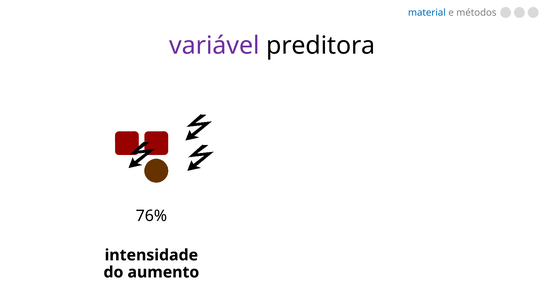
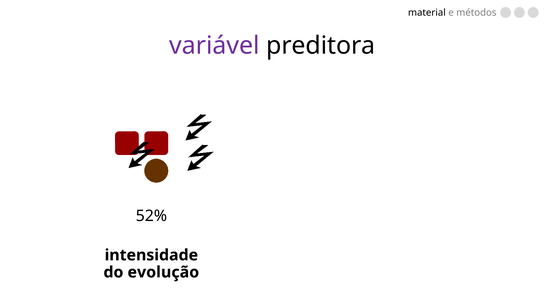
material colour: blue -> black
76%: 76% -> 52%
aumento: aumento -> evolução
